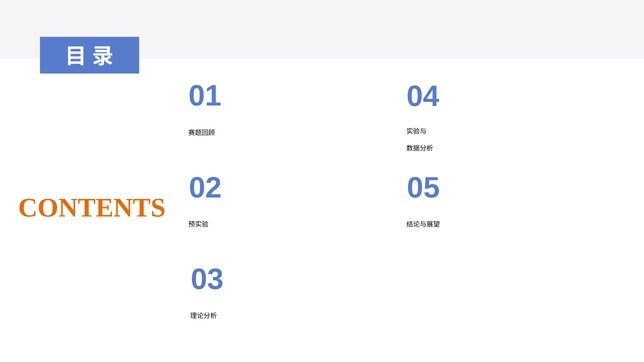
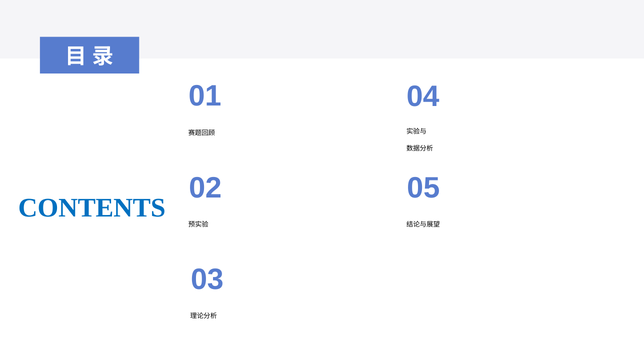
CONTENTS colour: orange -> blue
